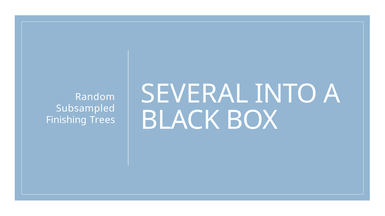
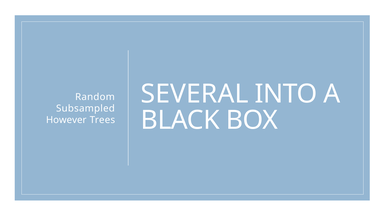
Finishing: Finishing -> However
